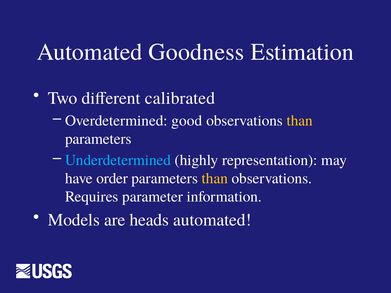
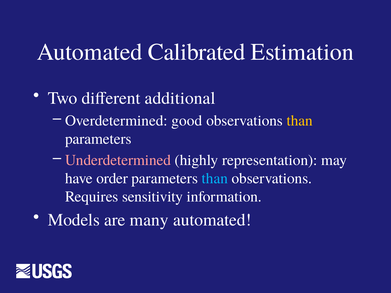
Goodness: Goodness -> Calibrated
calibrated: calibrated -> additional
Underdetermined colour: light blue -> pink
than at (215, 179) colour: yellow -> light blue
parameter: parameter -> sensitivity
heads: heads -> many
